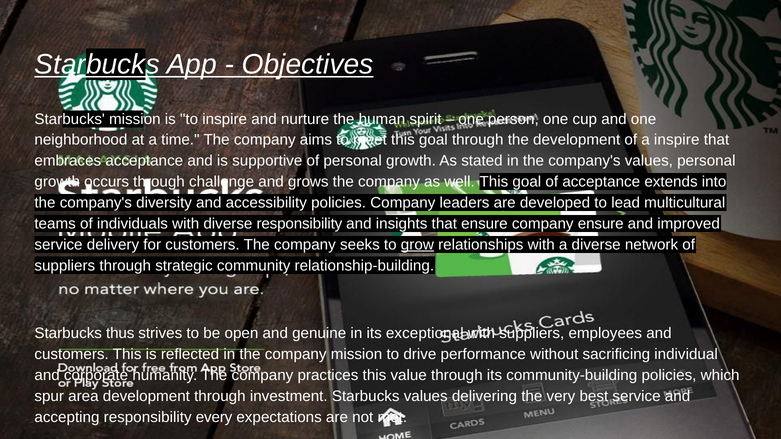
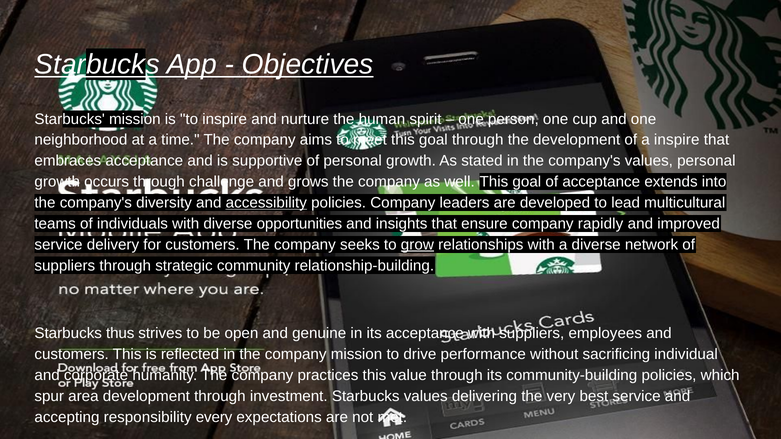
accessibility underline: none -> present
diverse responsibility: responsibility -> opportunities
company ensure: ensure -> rapidly
its exceptional: exceptional -> acceptance
